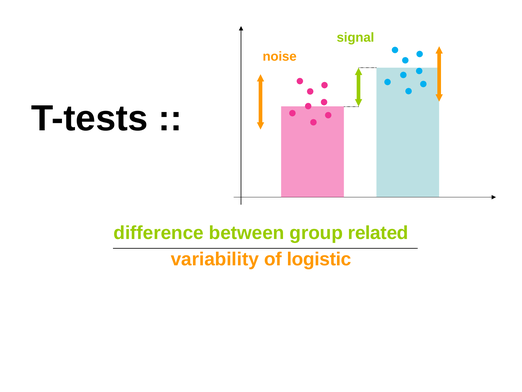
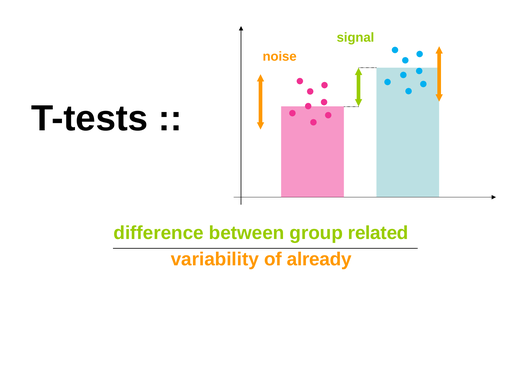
logistic: logistic -> already
